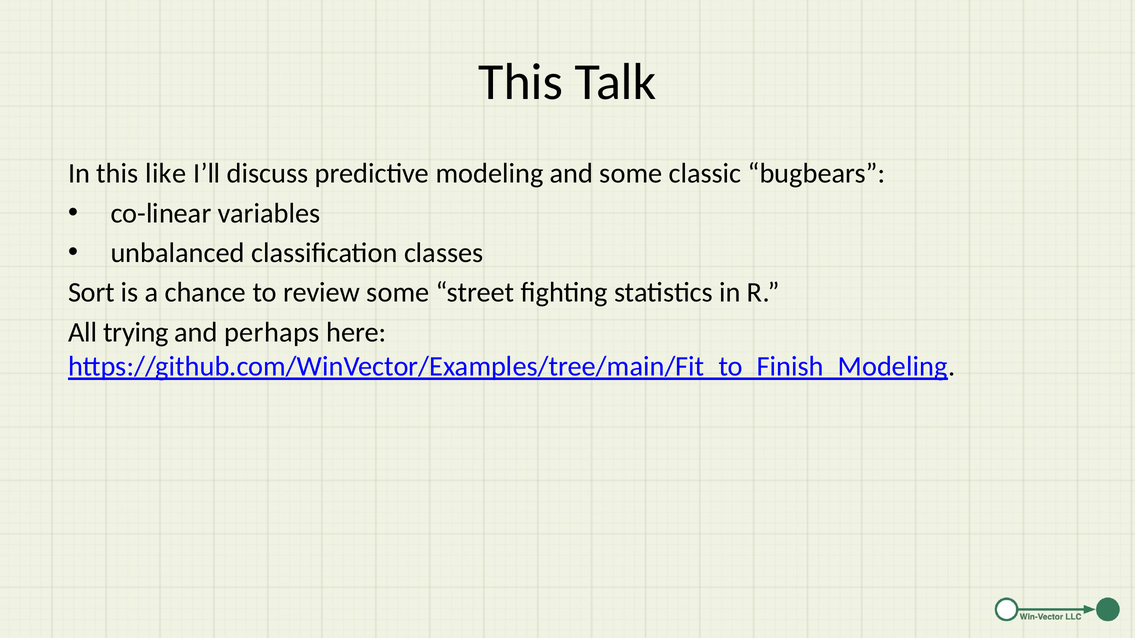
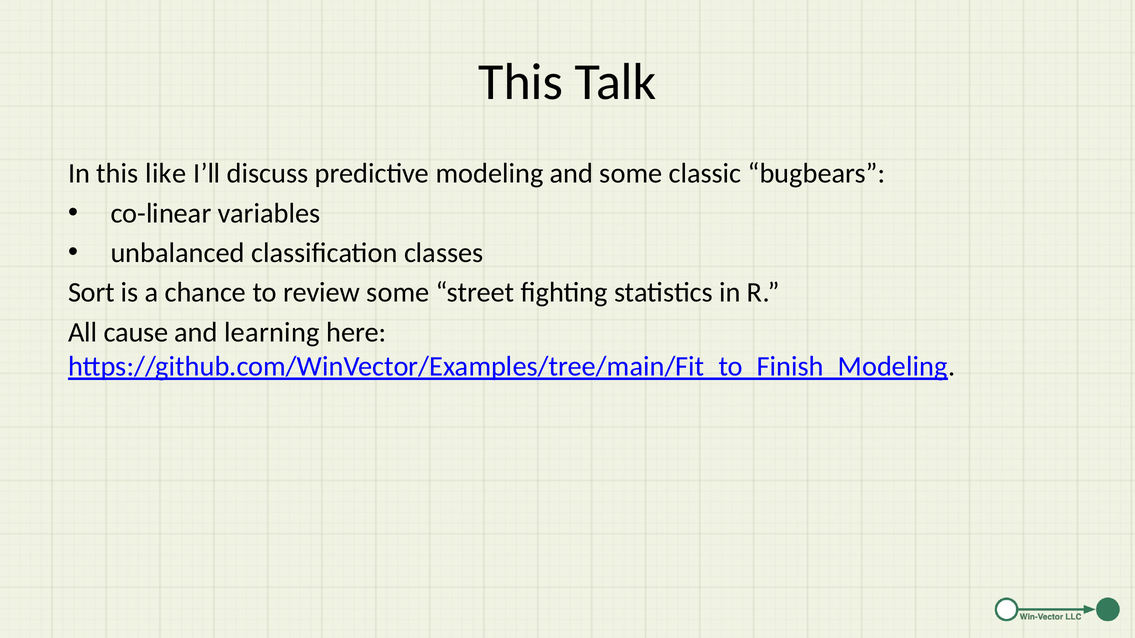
trying: trying -> cause
perhaps: perhaps -> learning
